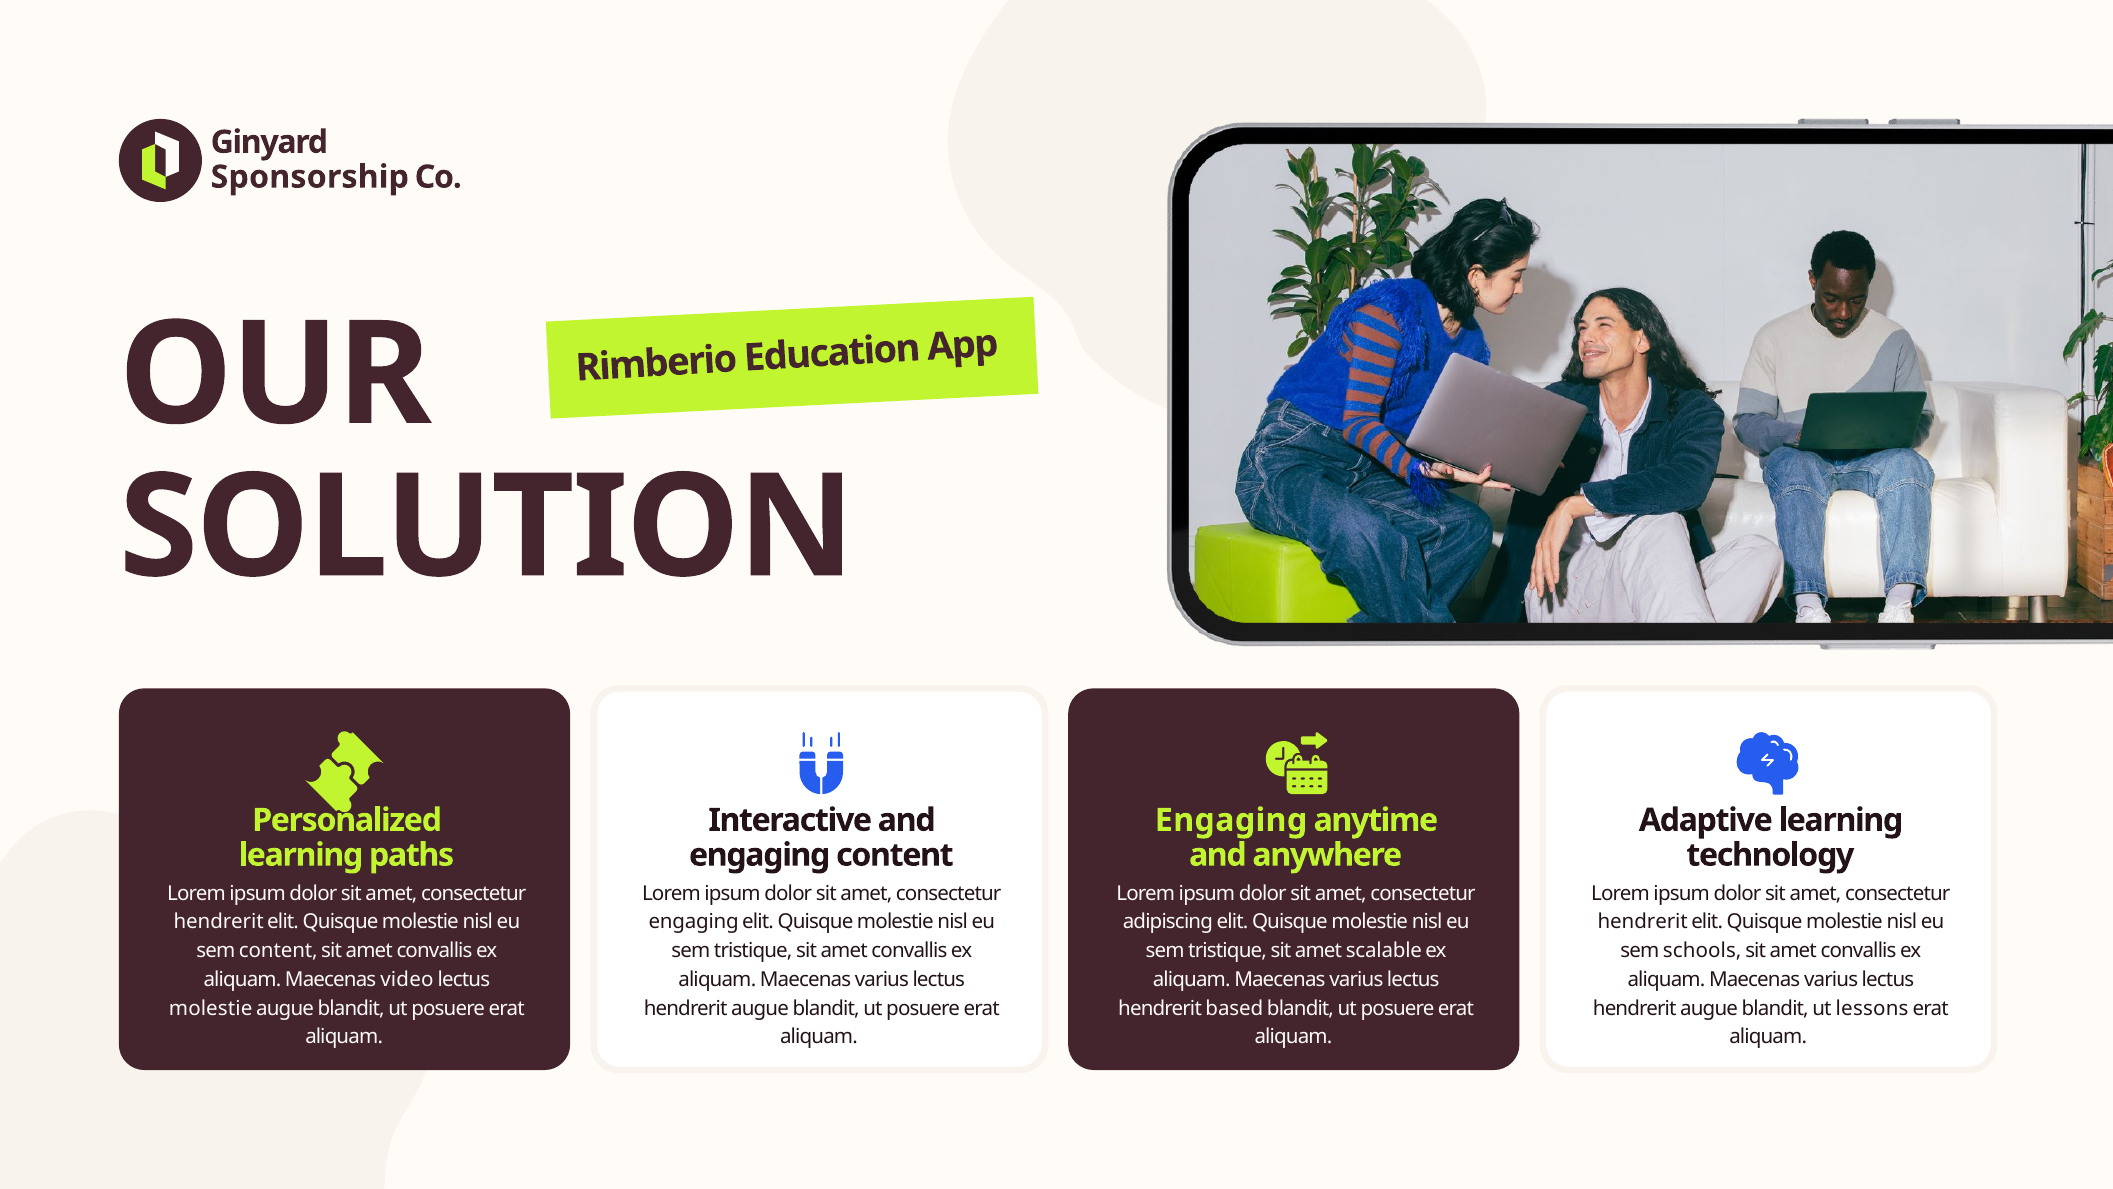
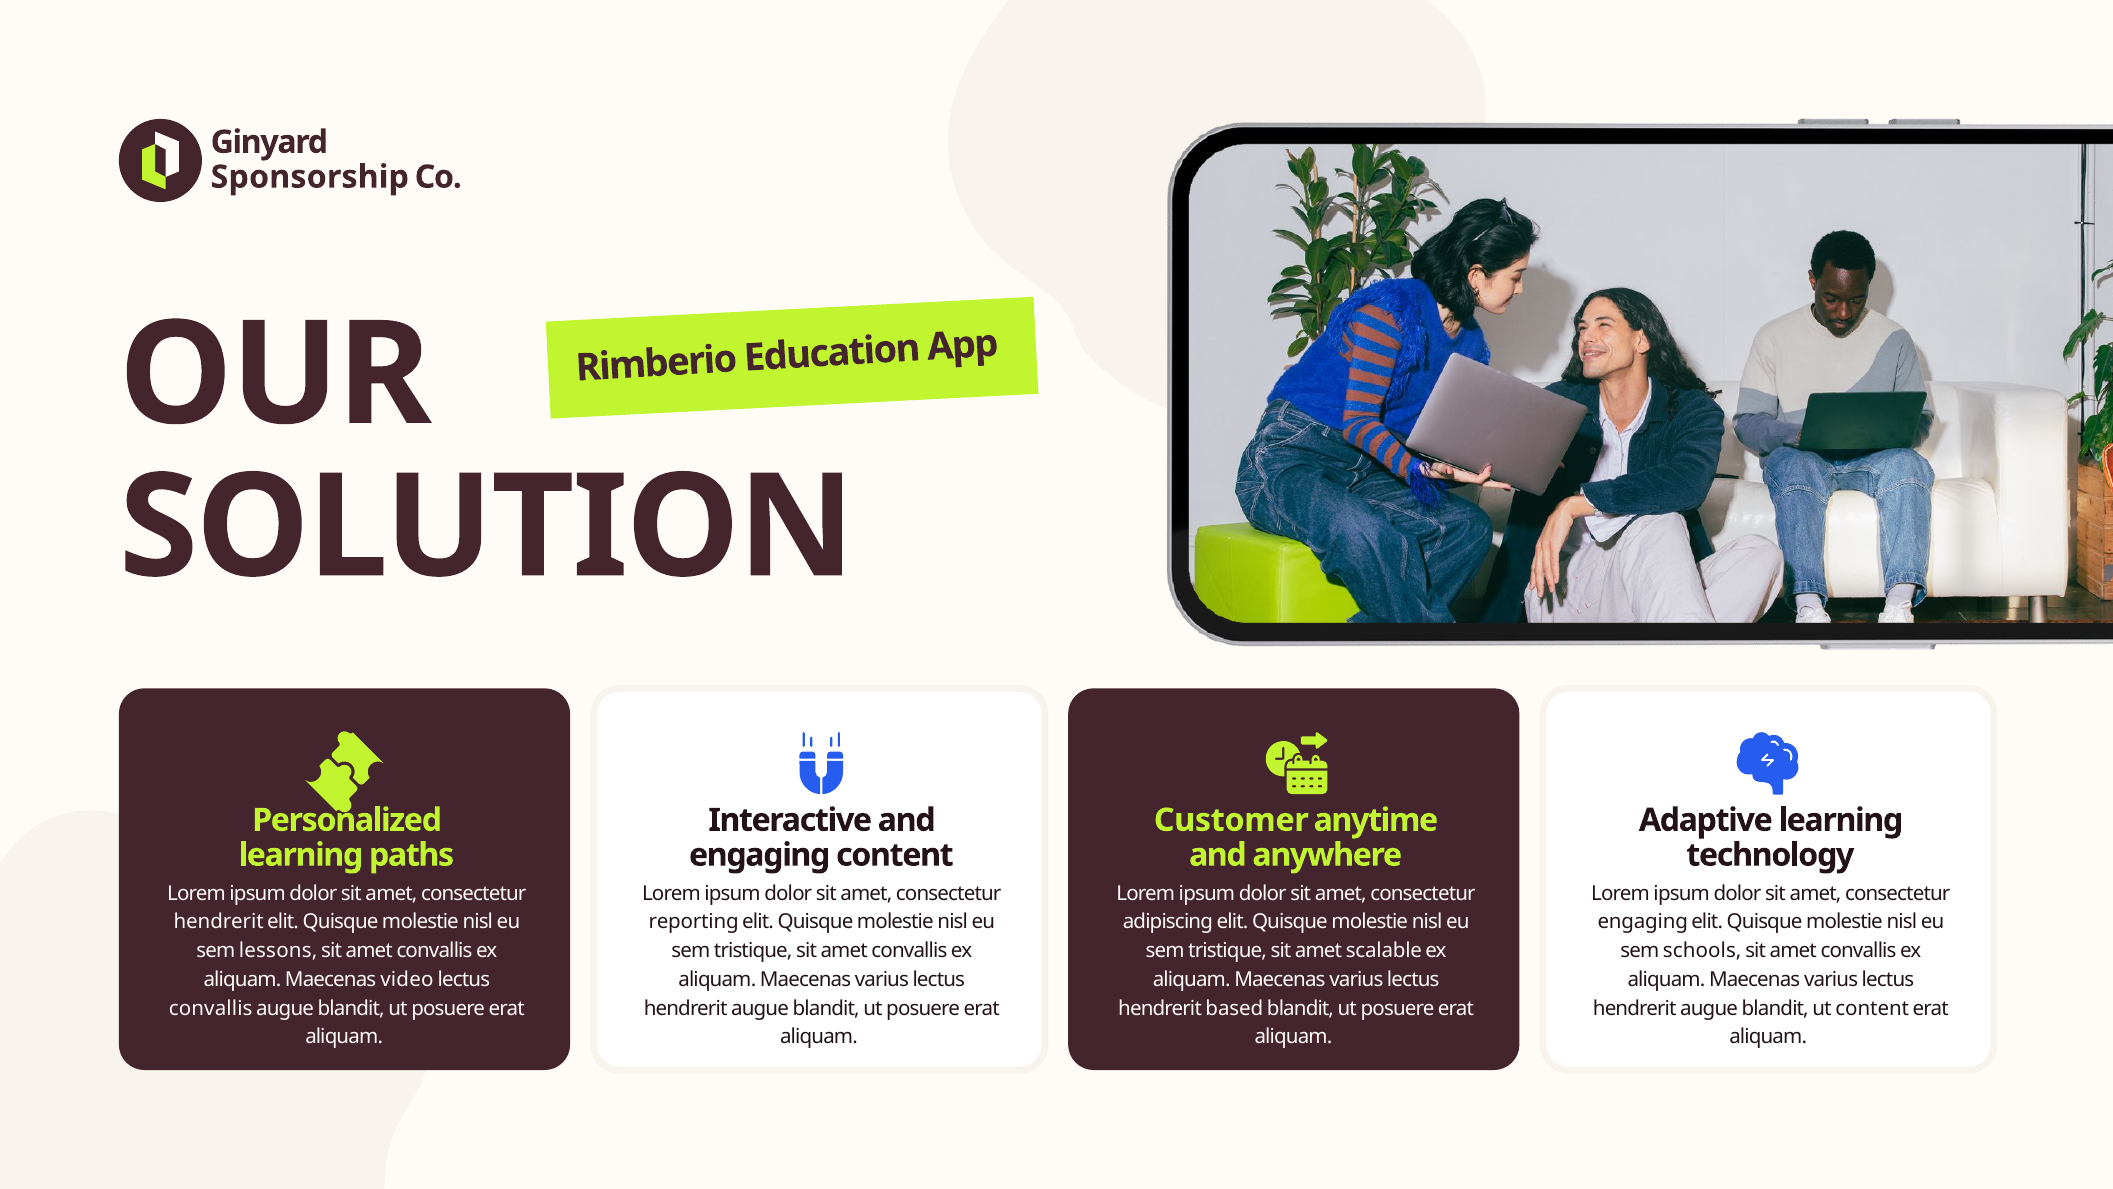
Engaging at (1231, 820): Engaging -> Customer
engaging at (694, 922): engaging -> reporting
hendrerit at (1643, 922): hendrerit -> engaging
sem content: content -> lessons
molestie at (211, 1008): molestie -> convallis
ut lessons: lessons -> content
